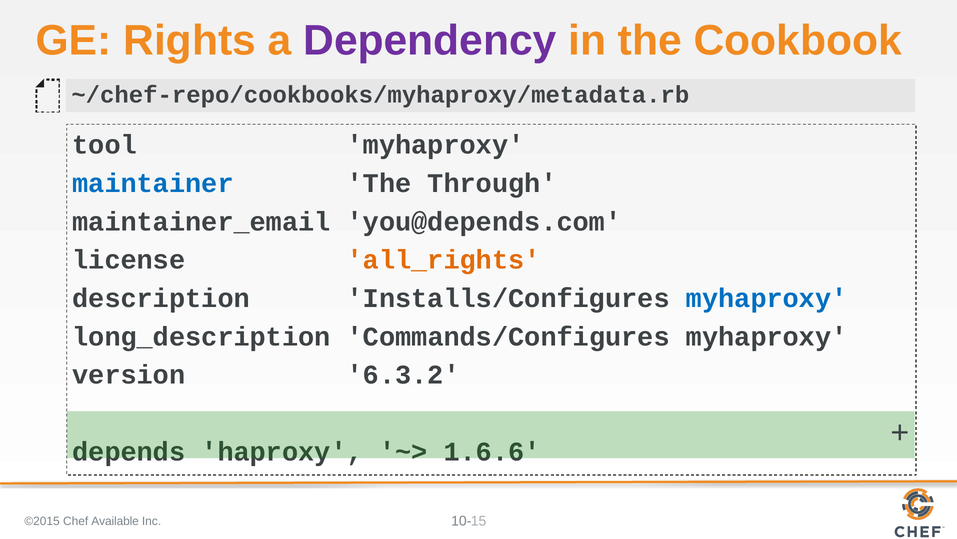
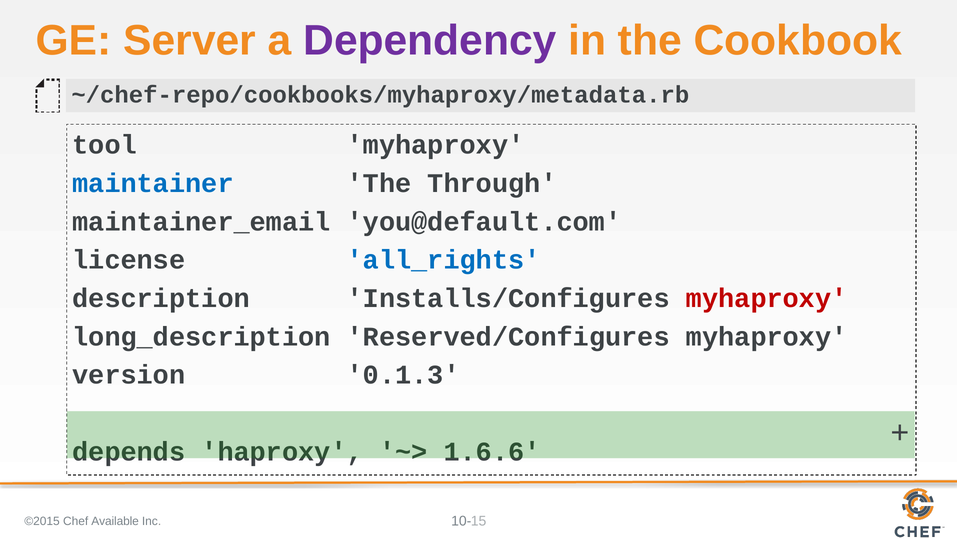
Rights: Rights -> Server
you@depends.com: you@depends.com -> you@default.com
all_rights colour: orange -> blue
myhaproxy at (767, 298) colour: blue -> red
Commands/Configures: Commands/Configures -> Reserved/Configures
6.3.2: 6.3.2 -> 0.1.3
